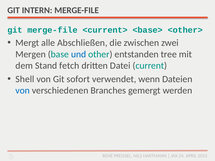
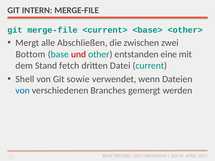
Mergen: Mergen -> Bottom
und colour: blue -> red
tree: tree -> eine
sofort: sofort -> sowie
